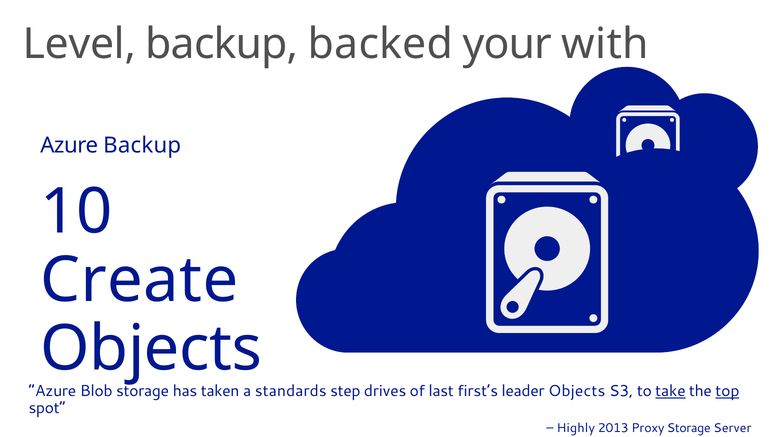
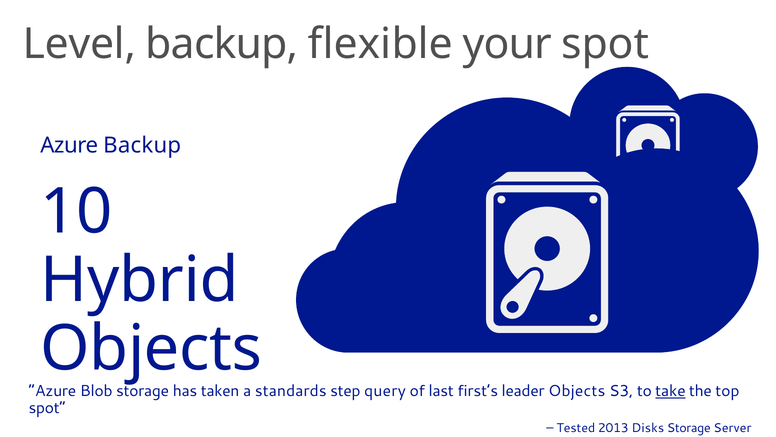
backed: backed -> flexible
your with: with -> spot
Create: Create -> Hybrid
drives: drives -> query
top underline: present -> none
Highly: Highly -> Tested
Proxy: Proxy -> Disks
